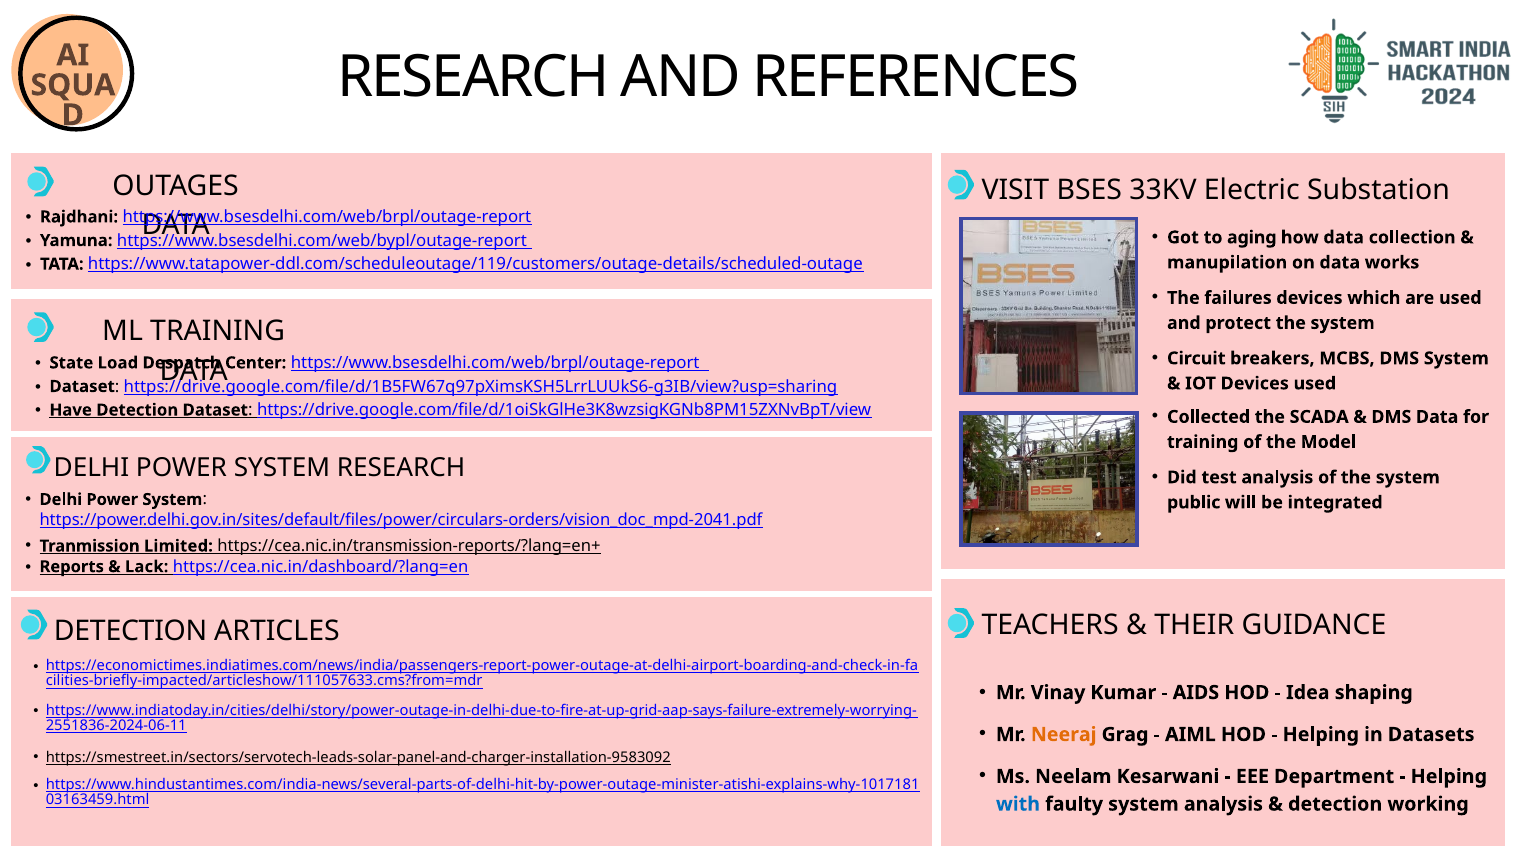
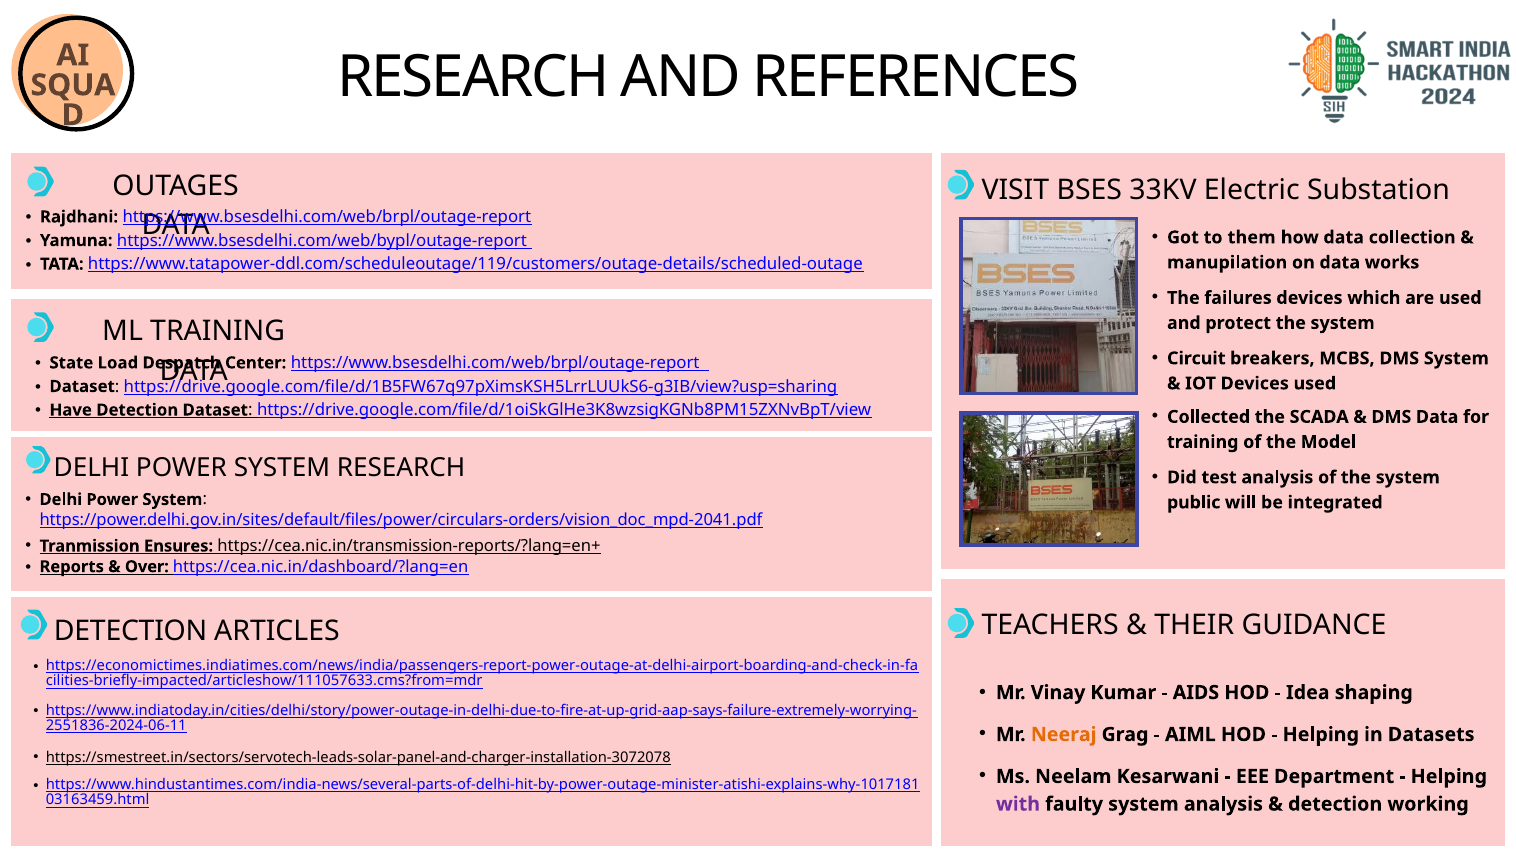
aging: aging -> them
Limited: Limited -> Ensures
Lack: Lack -> Over
https://smestreet.in/sectors/servotech-leads-solar-panel-and-charger-installation-9583092: https://smestreet.in/sectors/servotech-leads-solar-panel-and-charger-installation-9583092 -> https://smestreet.in/sectors/servotech-leads-solar-panel-and-charger-installation-3072078
with colour: blue -> purple
